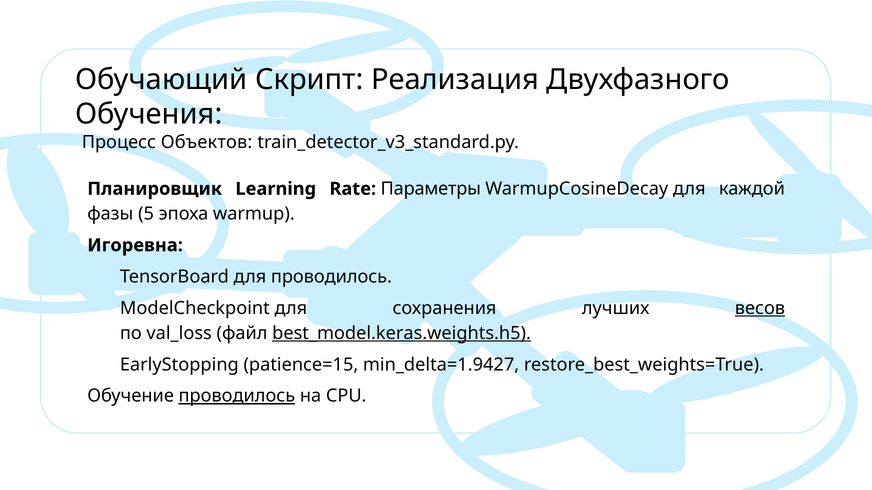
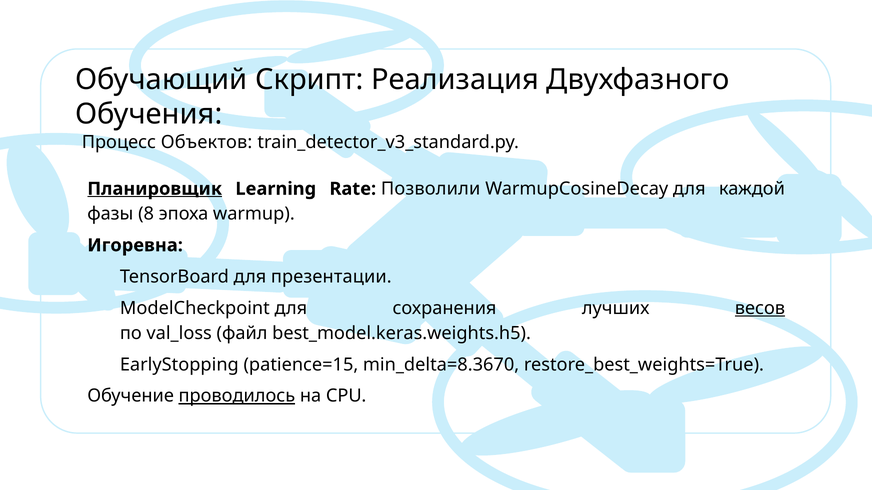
Планировщик underline: none -> present
Параметры: Параметры -> Позволили
5: 5 -> 8
для проводилось: проводилось -> презентации
best_model.keras.weights.h5 underline: present -> none
min_delta=1.9427: min_delta=1.9427 -> min_delta=8.3670
